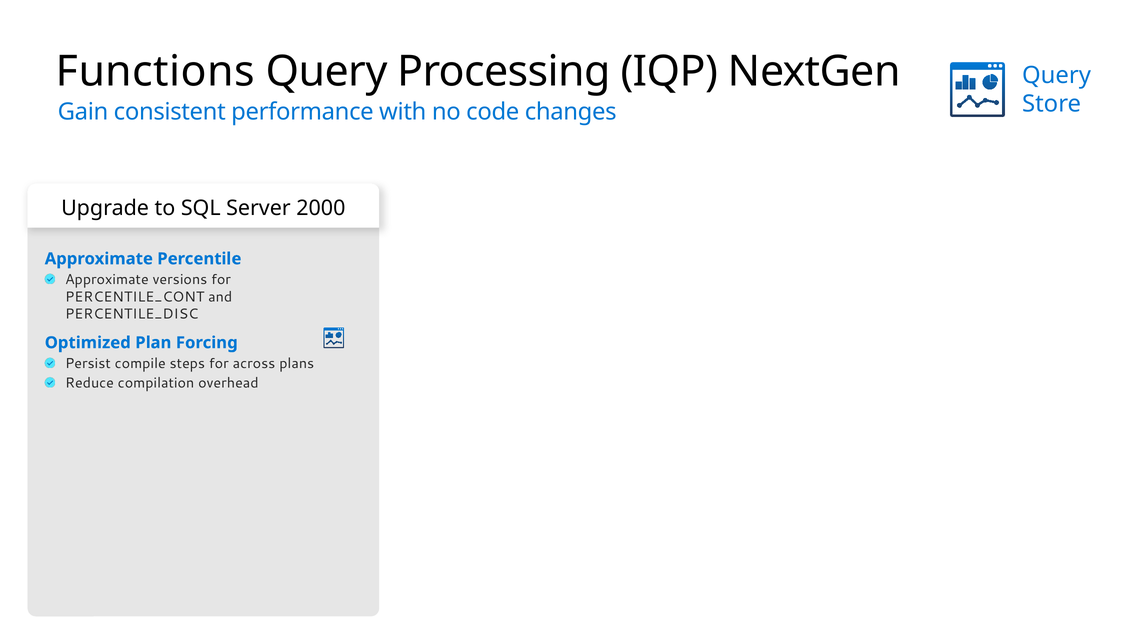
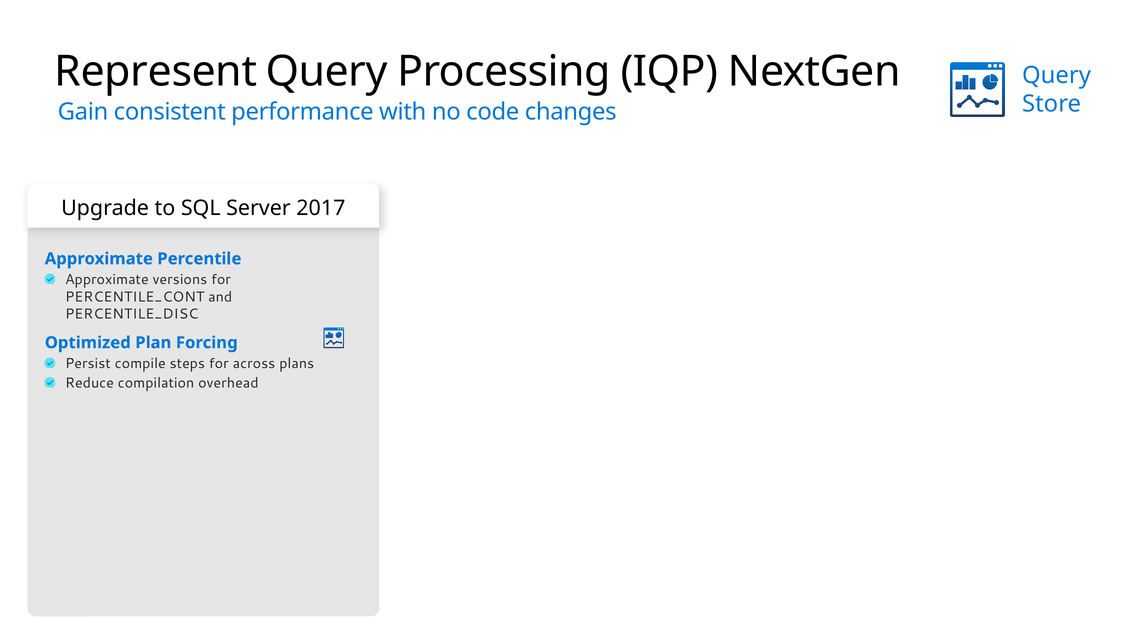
Functions: Functions -> Represent
2000: 2000 -> 2017
